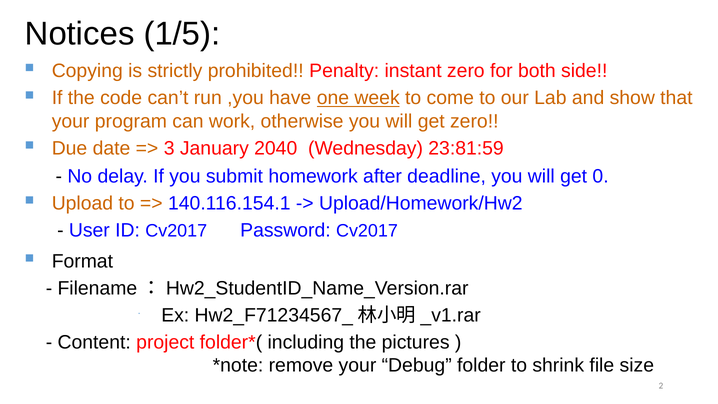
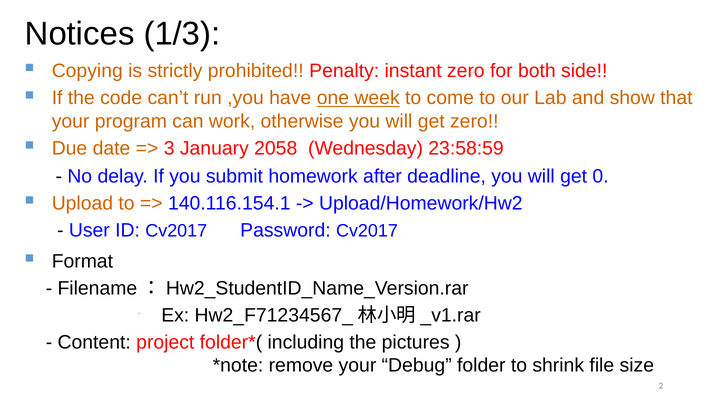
1/5: 1/5 -> 1/3
2040: 2040 -> 2058
23:81:59: 23:81:59 -> 23:58:59
